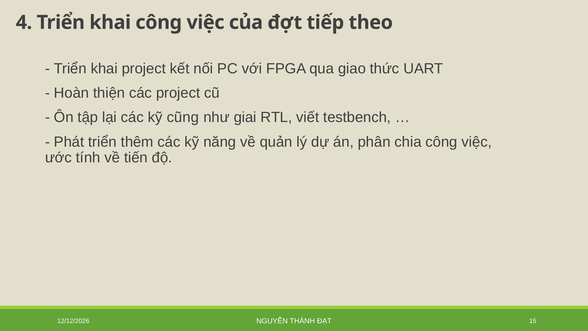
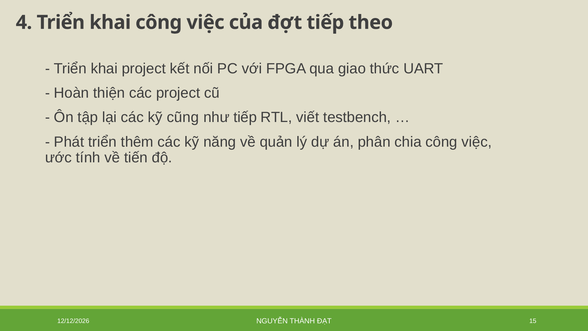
như giai: giai -> tiếp
